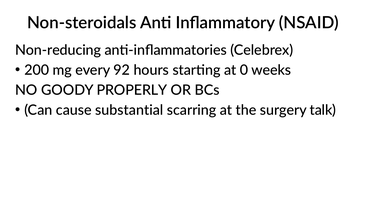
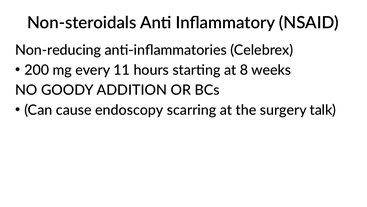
92: 92 -> 11
0: 0 -> 8
PROPERLY: PROPERLY -> ADDITION
substantial: substantial -> endoscopy
